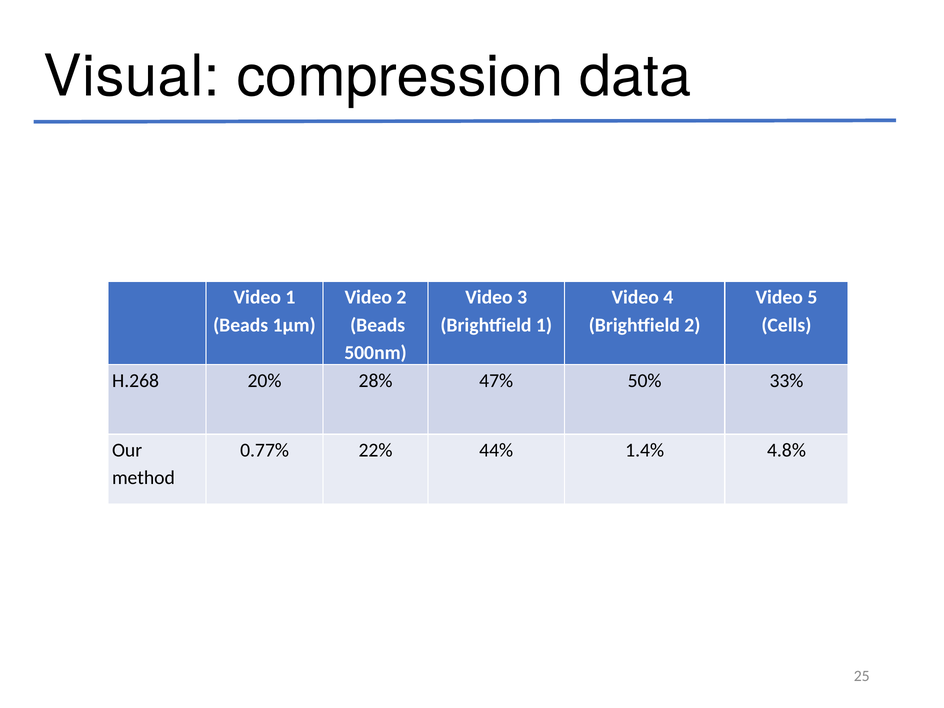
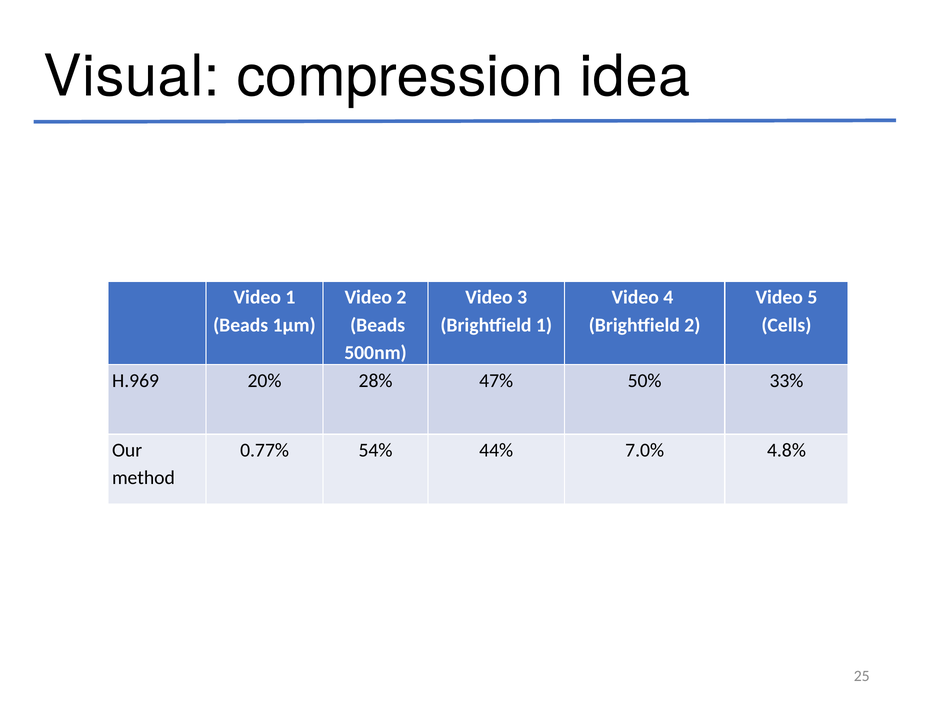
data: data -> idea
H.268: H.268 -> H.969
22%: 22% -> 54%
1.4%: 1.4% -> 7.0%
